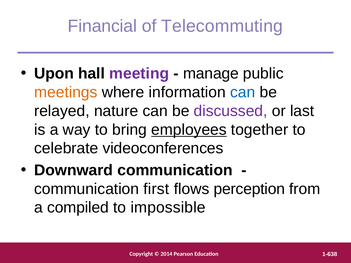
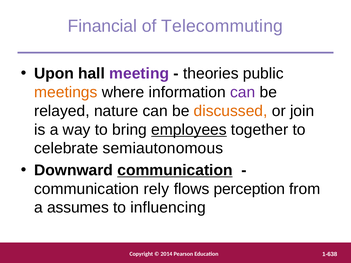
manage: manage -> theories
can at (243, 92) colour: blue -> purple
discussed colour: purple -> orange
last: last -> join
videoconferences: videoconferences -> semiautonomous
communication at (175, 170) underline: none -> present
first: first -> rely
compiled: compiled -> assumes
impossible: impossible -> influencing
